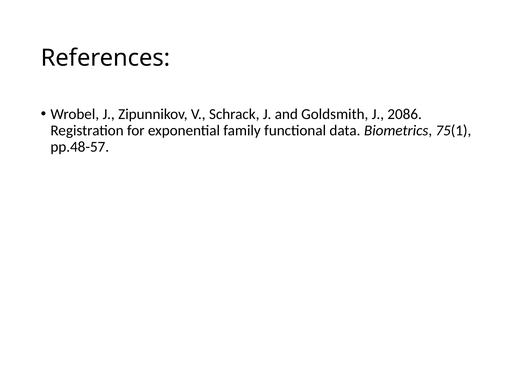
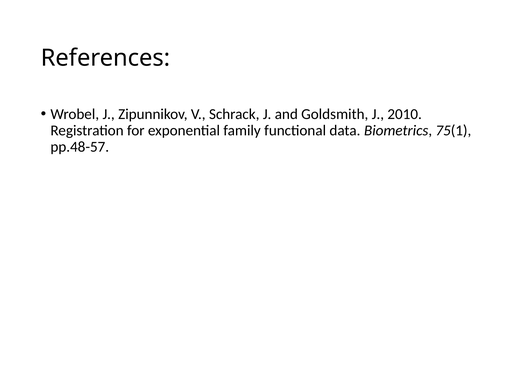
2086: 2086 -> 2010
